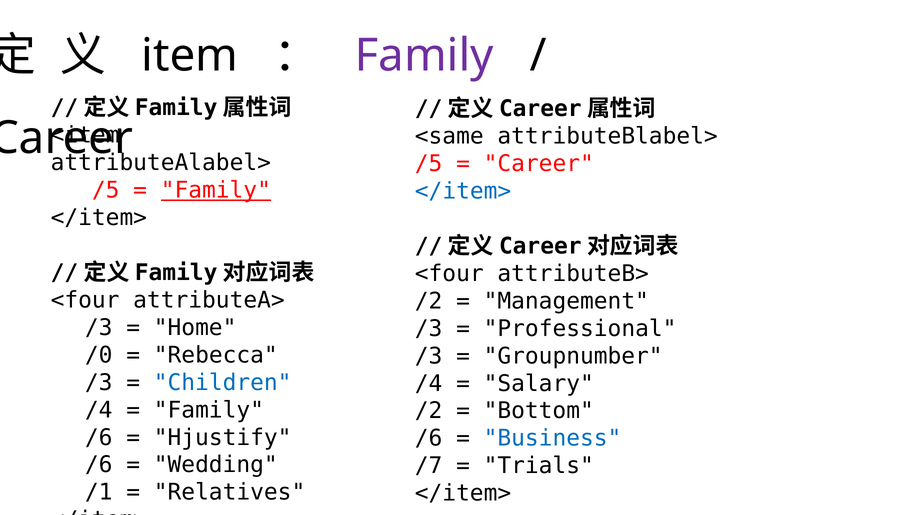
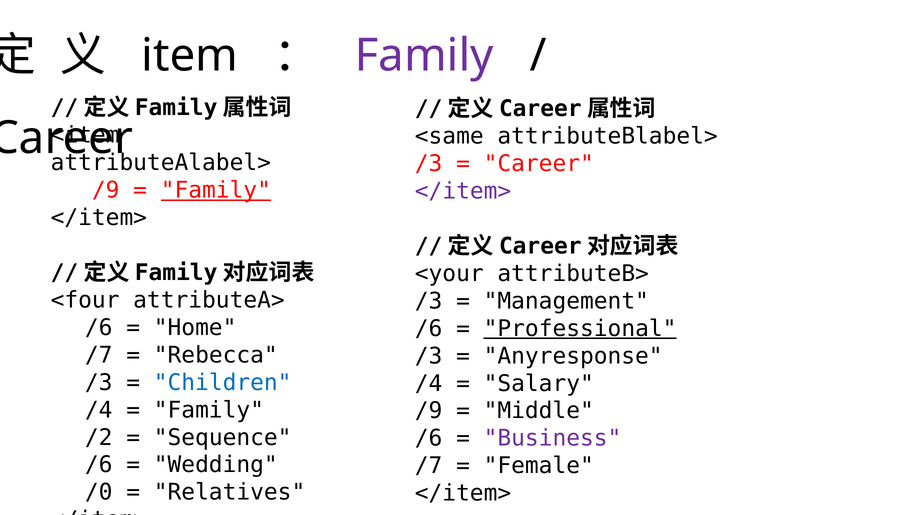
/5 at (429, 164): /5 -> /3
/5 at (106, 190): /5 -> /9
</item> at (463, 191) colour: blue -> purple
<four at (449, 273): <four -> <your
/2 at (429, 301): /2 -> /3
/3 at (99, 327): /3 -> /6
/3 at (429, 328): /3 -> /6
Professional underline: none -> present
/0 at (99, 355): /0 -> /7
Groupnumber: Groupnumber -> Anyresponse
/2 at (429, 411): /2 -> /9
Bottom: Bottom -> Middle
/6 at (99, 437): /6 -> /2
Hjustify: Hjustify -> Sequence
Business colour: blue -> purple
Trials: Trials -> Female
/1: /1 -> /0
